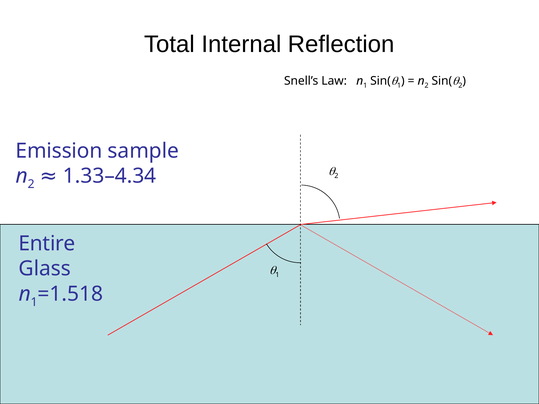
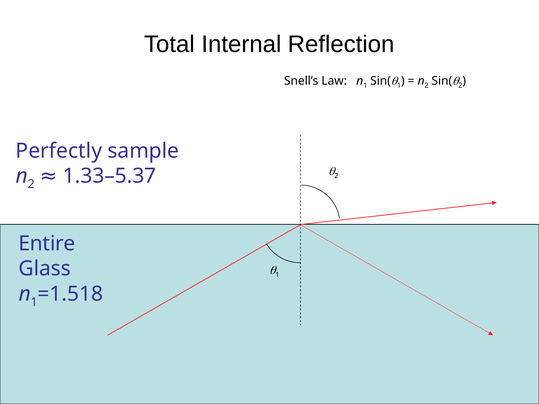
Emission: Emission -> Perfectly
1.33–4.34: 1.33–4.34 -> 1.33–5.37
